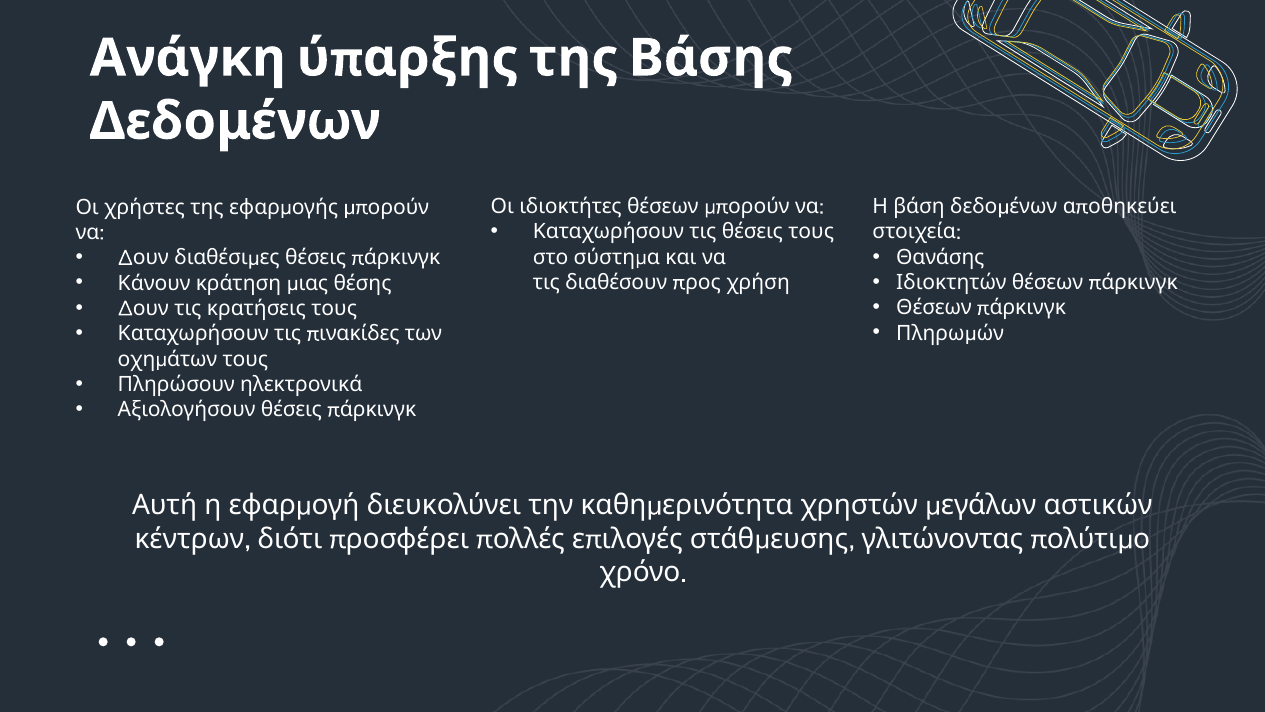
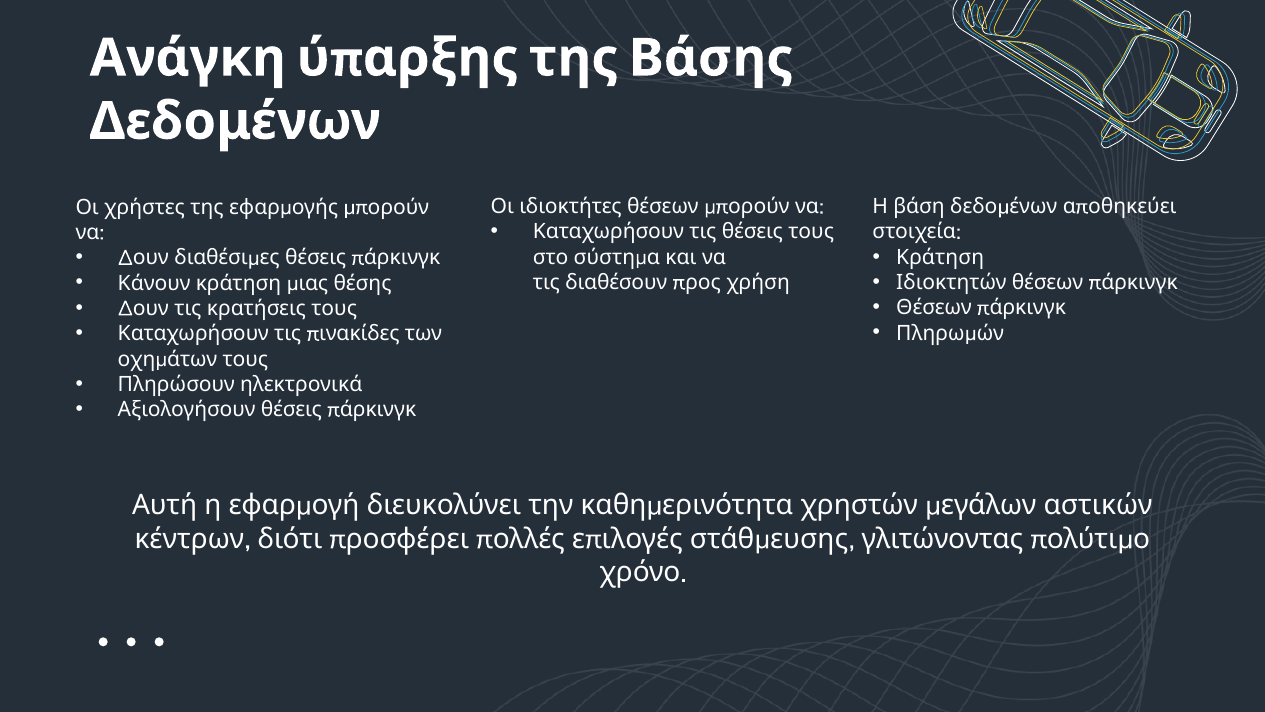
Θανάσης at (940, 257): Θανάσης -> Κράτηση
